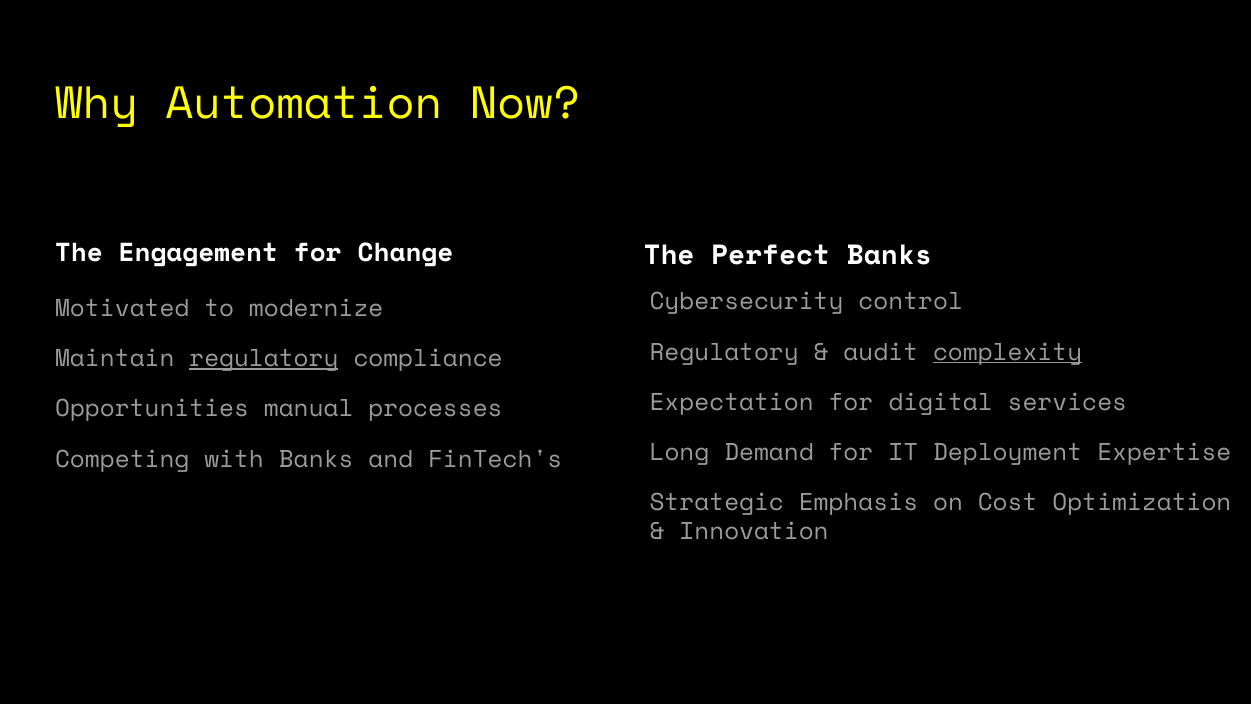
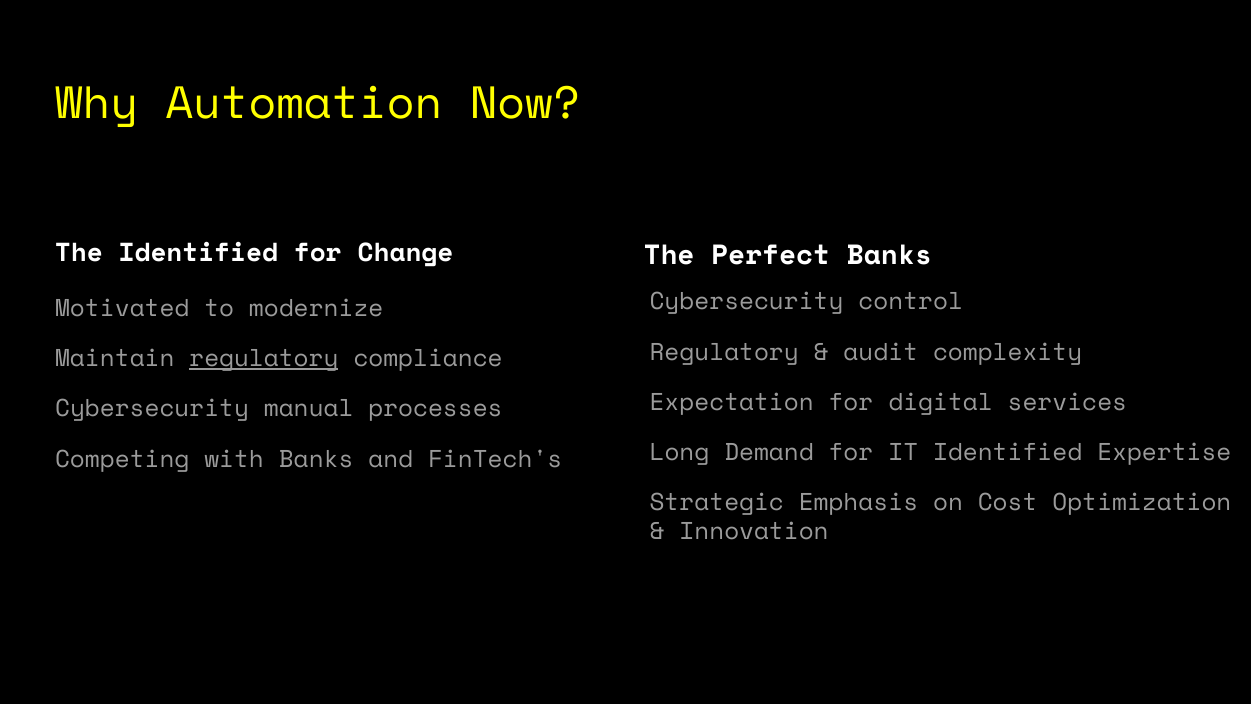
The Engagement: Engagement -> Identified
complexity underline: present -> none
Opportunities at (152, 409): Opportunities -> Cybersecurity
IT Deployment: Deployment -> Identified
